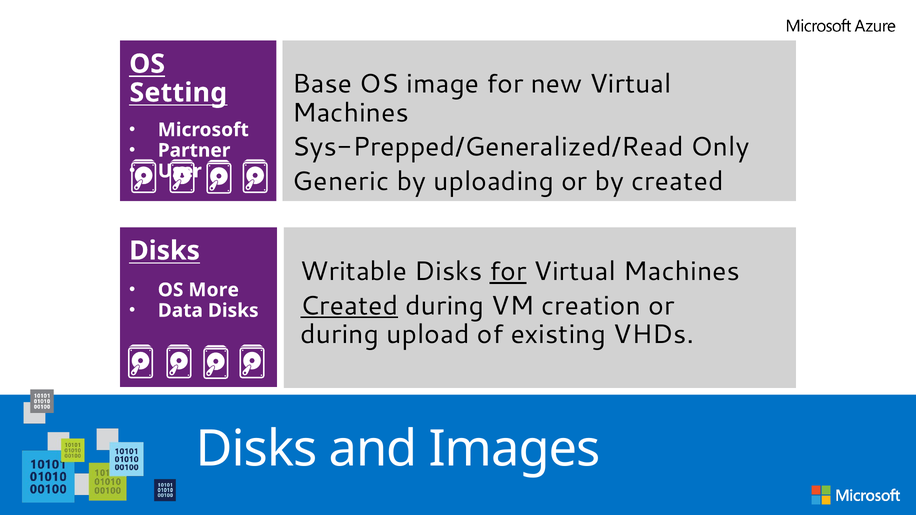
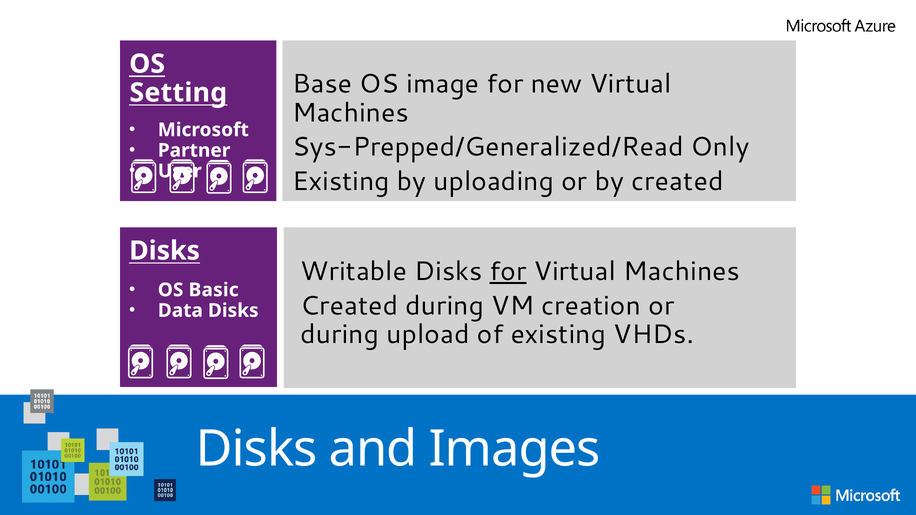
Generic at (341, 181): Generic -> Existing
More: More -> Basic
Created at (349, 306) underline: present -> none
